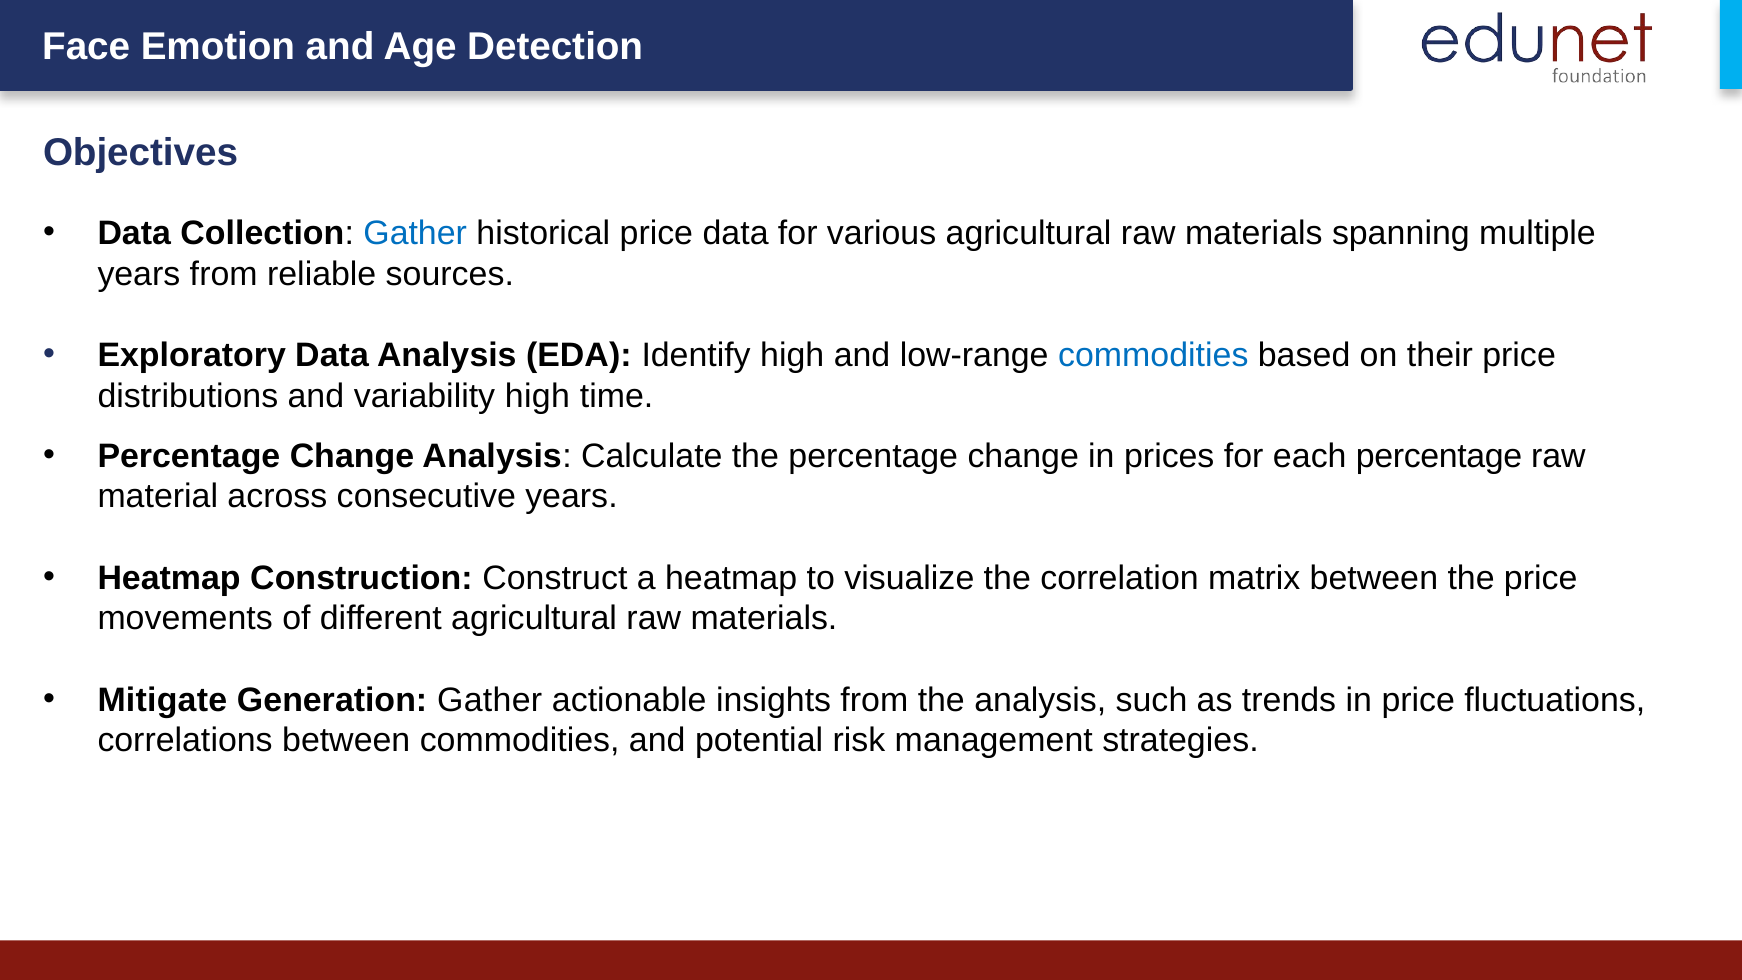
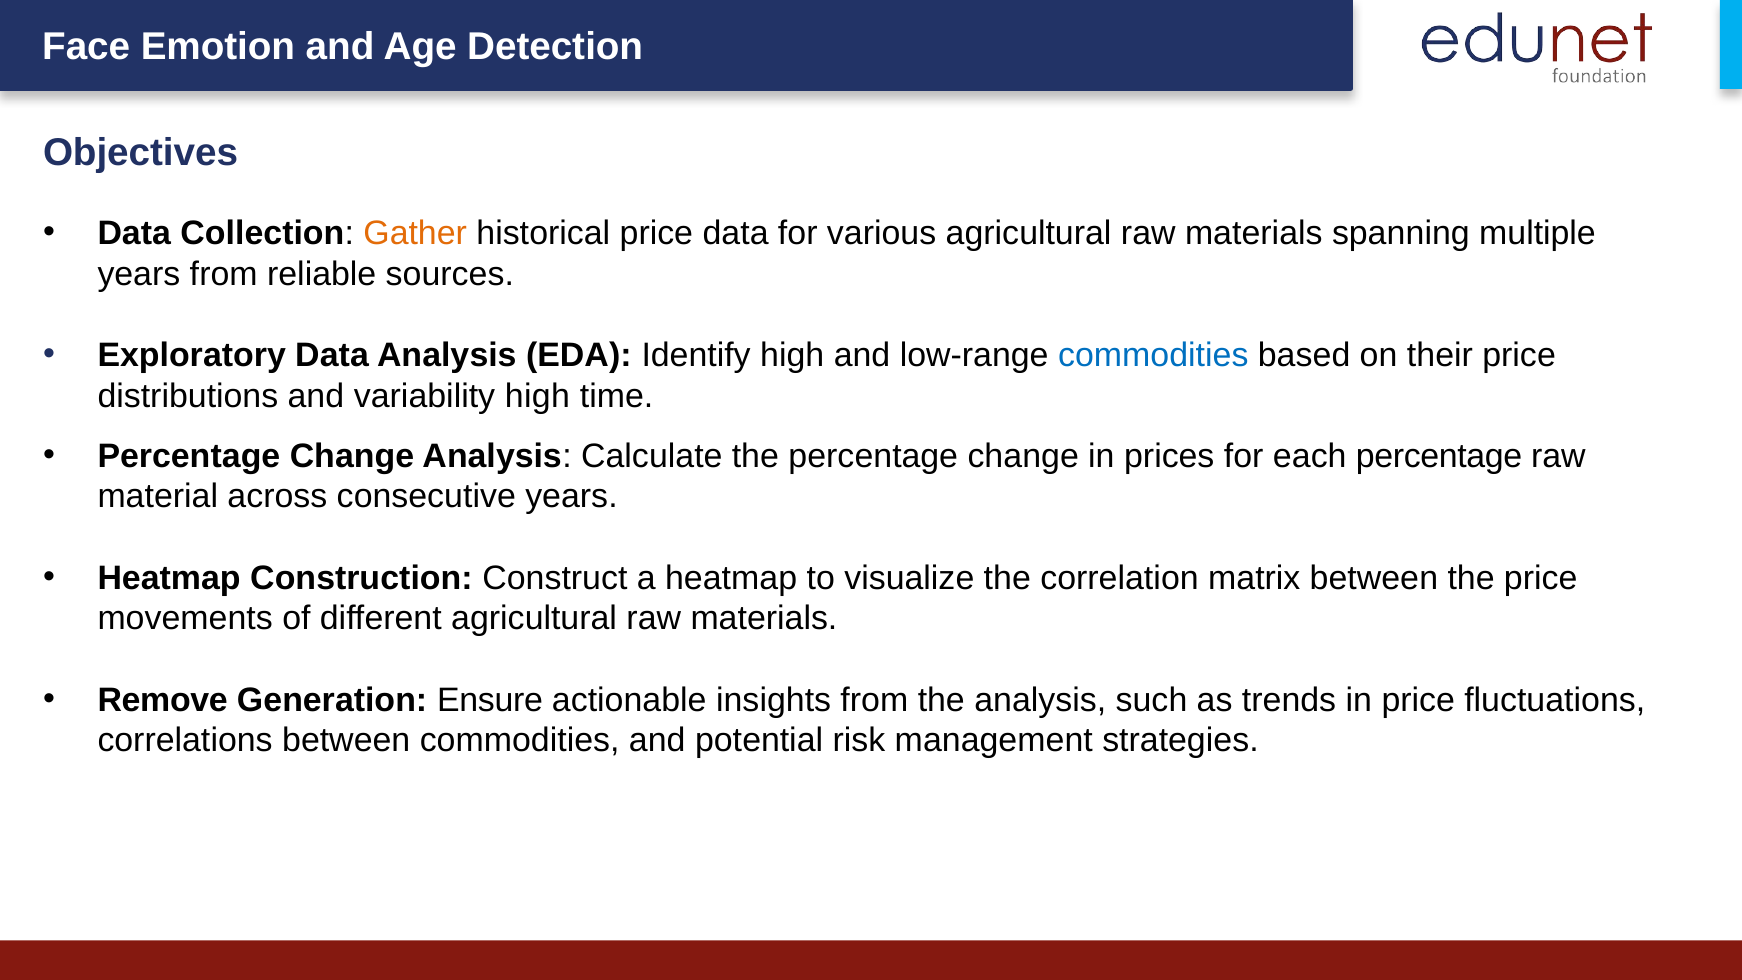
Gather at (415, 233) colour: blue -> orange
Mitigate: Mitigate -> Remove
Generation Gather: Gather -> Ensure
